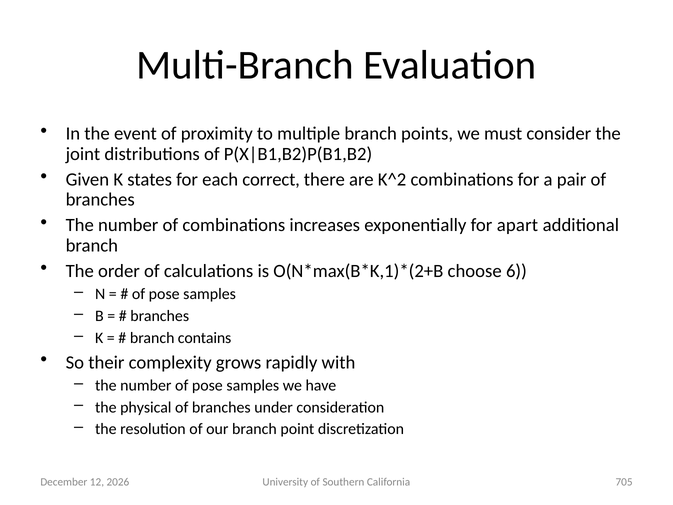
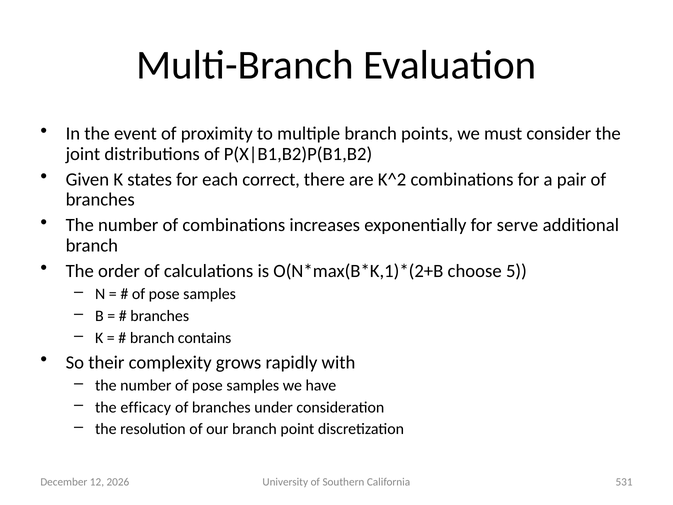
apart: apart -> serve
6: 6 -> 5
physical: physical -> efficacy
705: 705 -> 531
